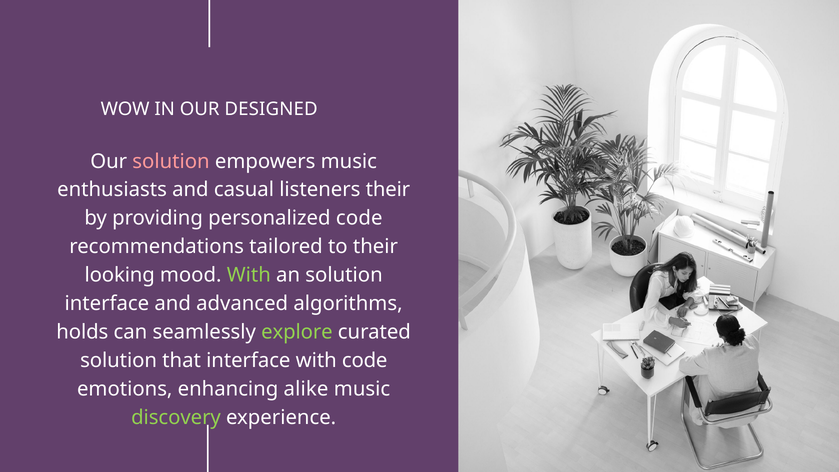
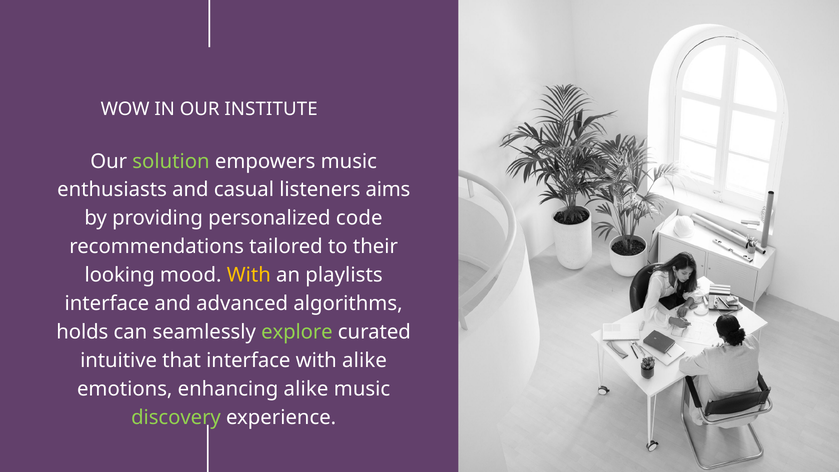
DESIGNED: DESIGNED -> INSTITUTE
solution at (171, 161) colour: pink -> light green
listeners their: their -> aims
With at (249, 275) colour: light green -> yellow
an solution: solution -> playlists
solution at (119, 360): solution -> intuitive
with code: code -> alike
